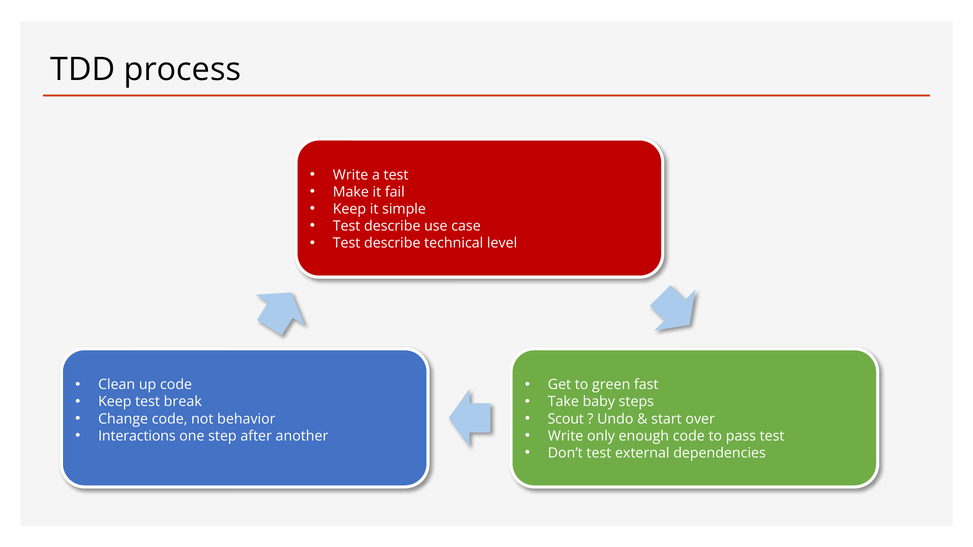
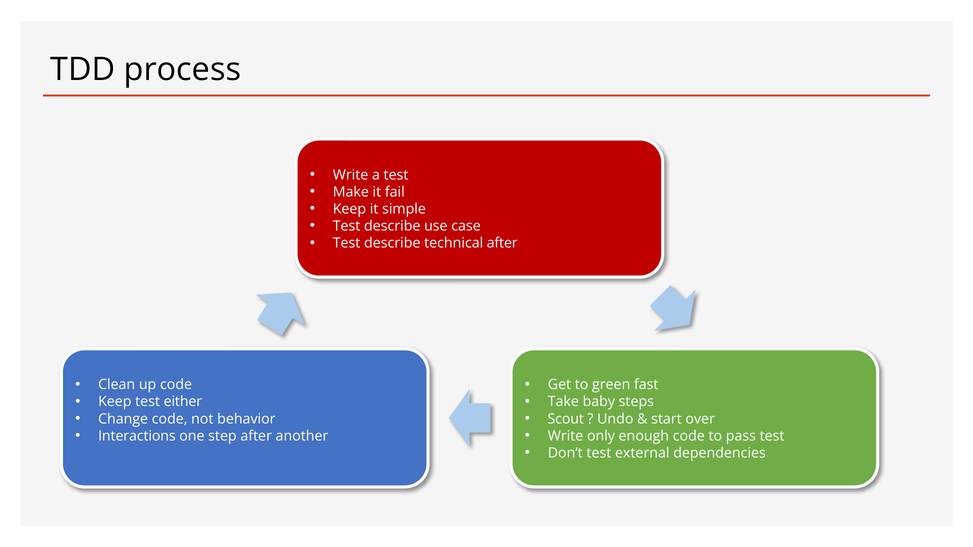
technical level: level -> after
break: break -> either
